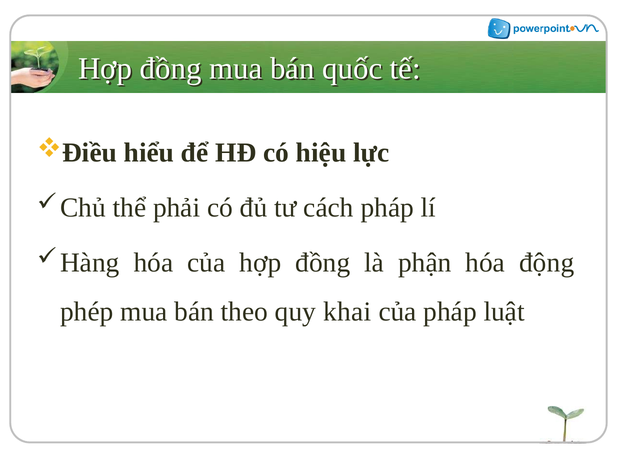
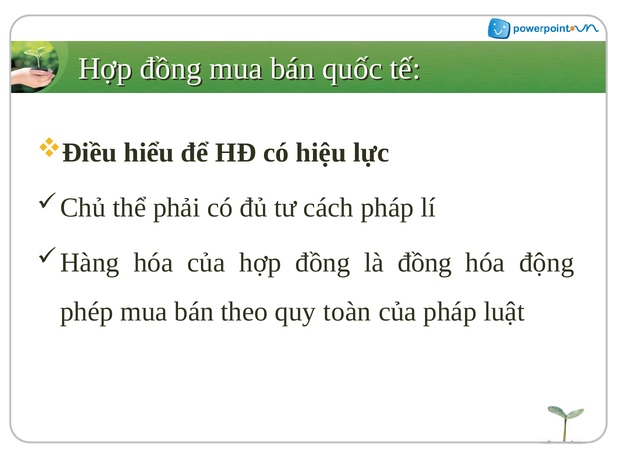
là phận: phận -> đồng
khai: khai -> toàn
